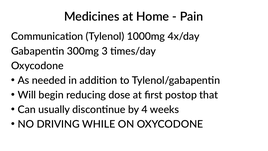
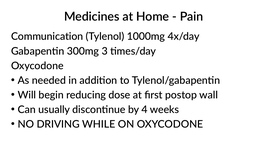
that: that -> wall
